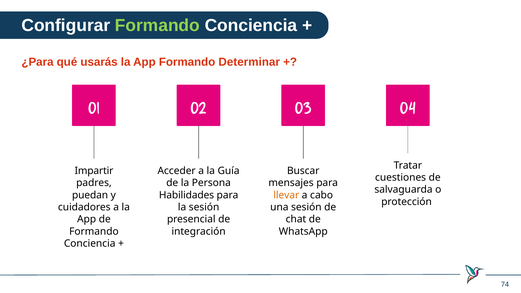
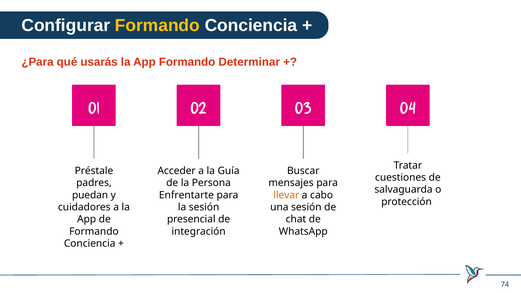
Formando at (157, 25) colour: light green -> yellow
Impartir: Impartir -> Préstale
Habilidades: Habilidades -> Enfrentarte
